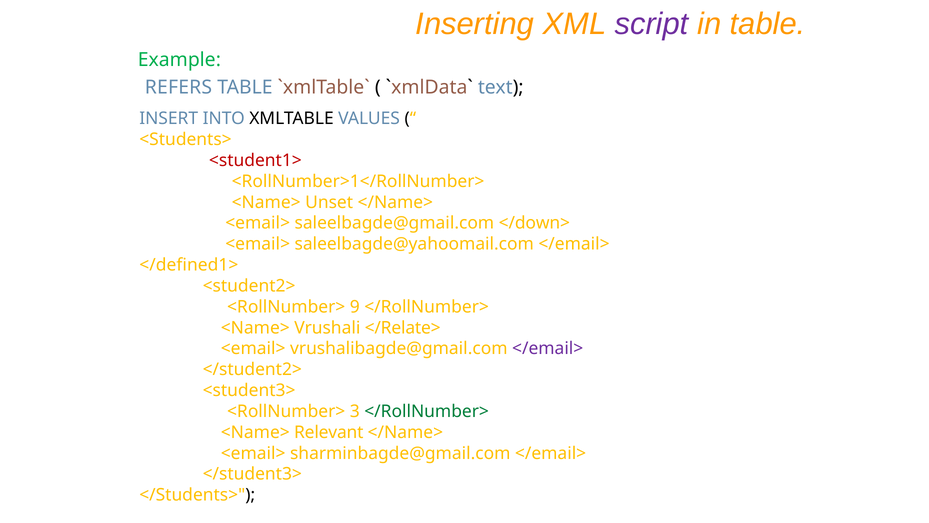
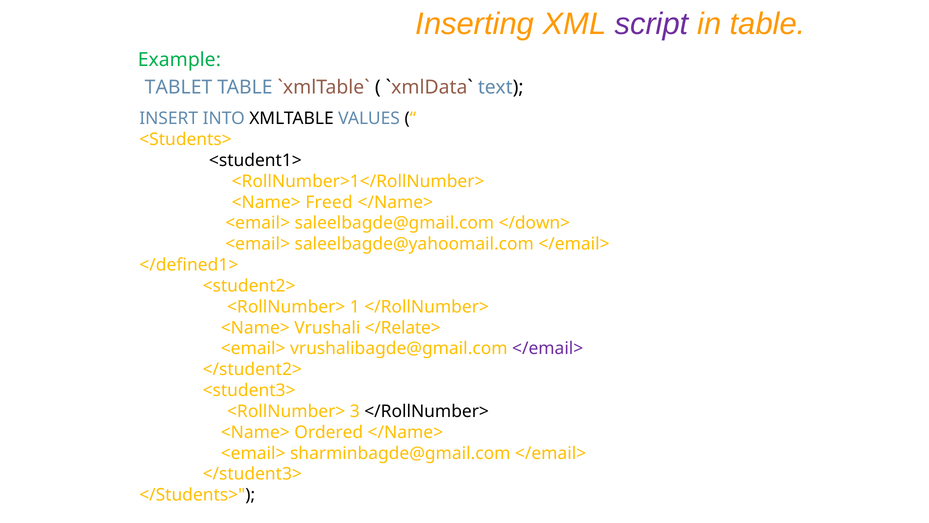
REFERS: REFERS -> TABLET
<student1> colour: red -> black
Unset: Unset -> Freed
9: 9 -> 1
</RollNumber> at (427, 411) colour: green -> black
Relevant: Relevant -> Ordered
